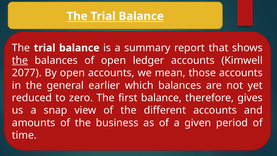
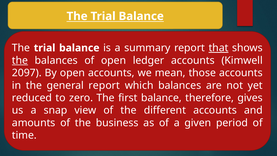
that underline: none -> present
2077: 2077 -> 2097
general earlier: earlier -> report
